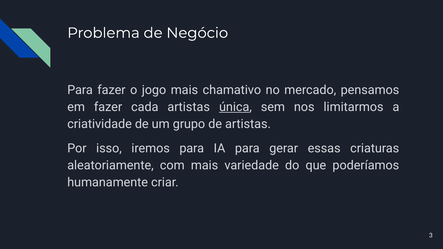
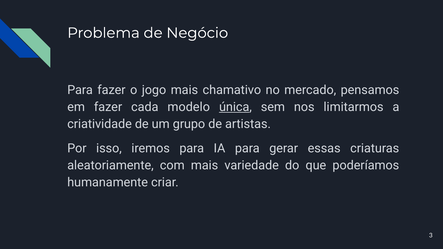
cada artistas: artistas -> modelo
